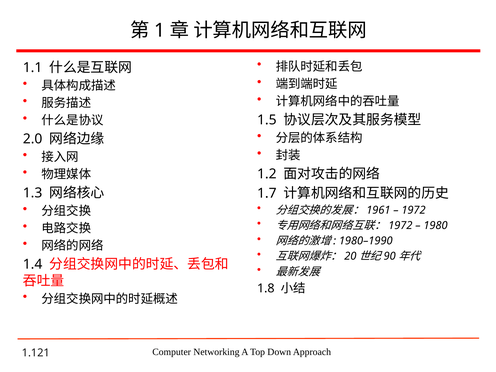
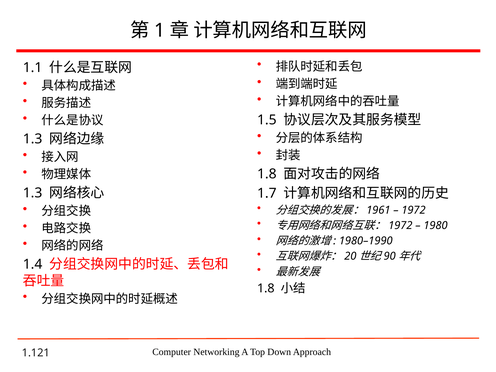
2.0 at (33, 139): 2.0 -> 1.3
1.2 at (267, 174): 1.2 -> 1.8
